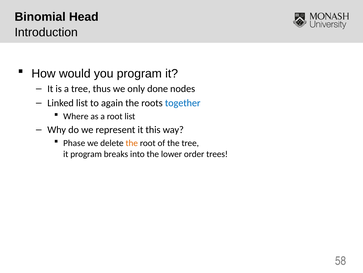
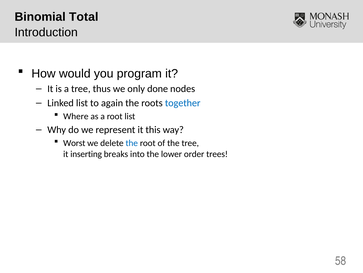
Head: Head -> Total
Phase: Phase -> Worst
the at (132, 143) colour: orange -> blue
it program: program -> inserting
